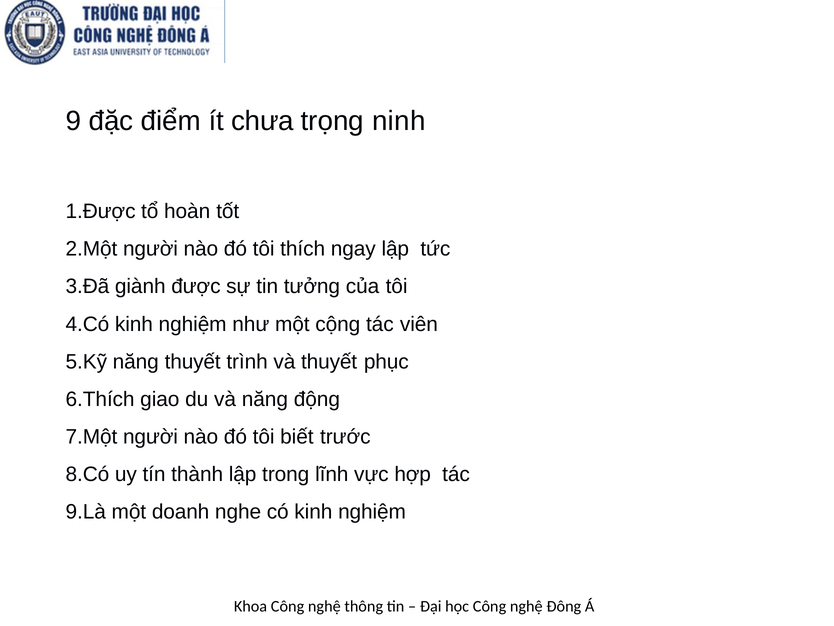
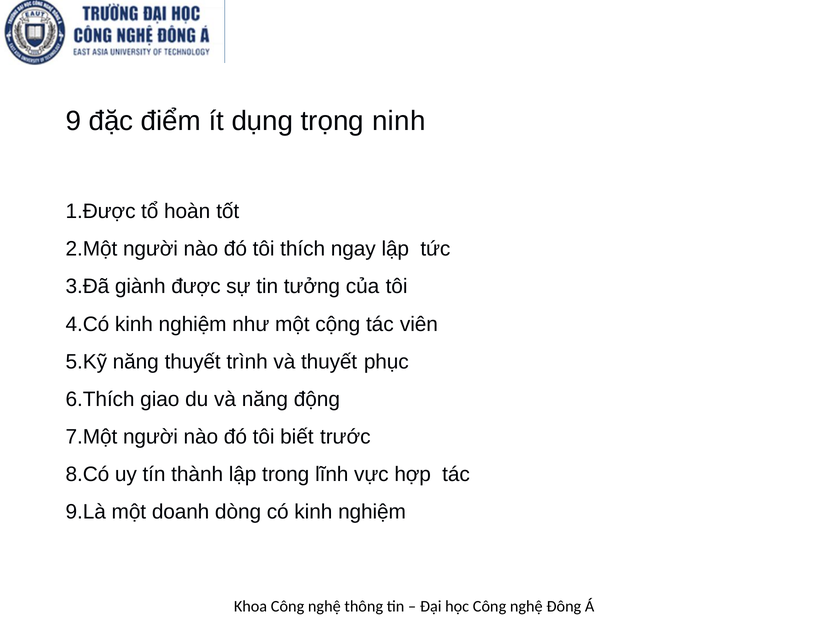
chưa: chưa -> dụng
nghe: nghe -> dòng
